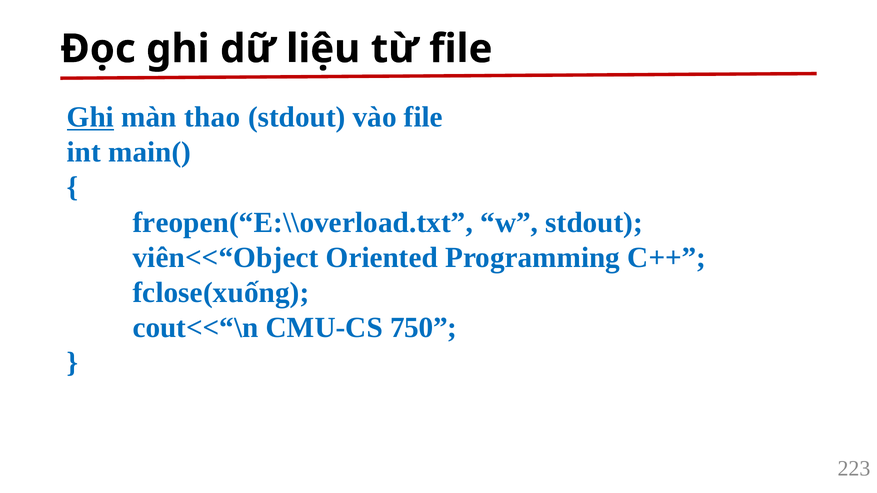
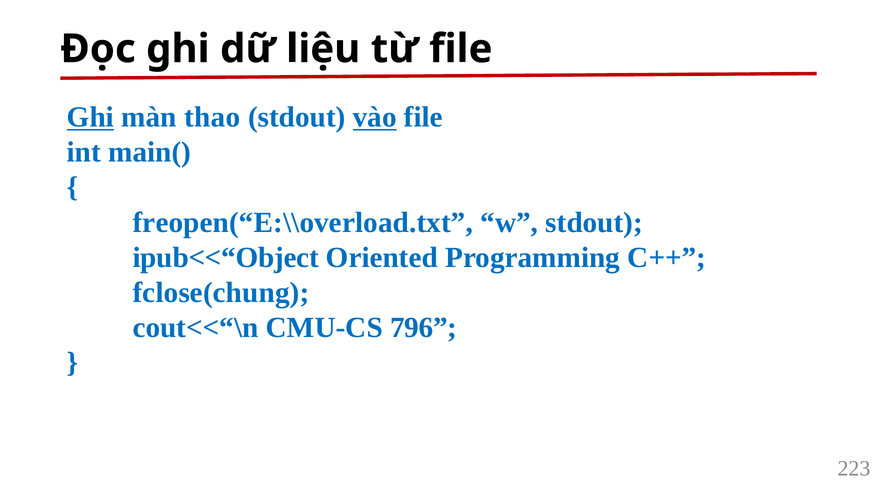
vào underline: none -> present
viên<<“Object: viên<<“Object -> ipub<<“Object
fclose(xuống: fclose(xuống -> fclose(chung
750: 750 -> 796
